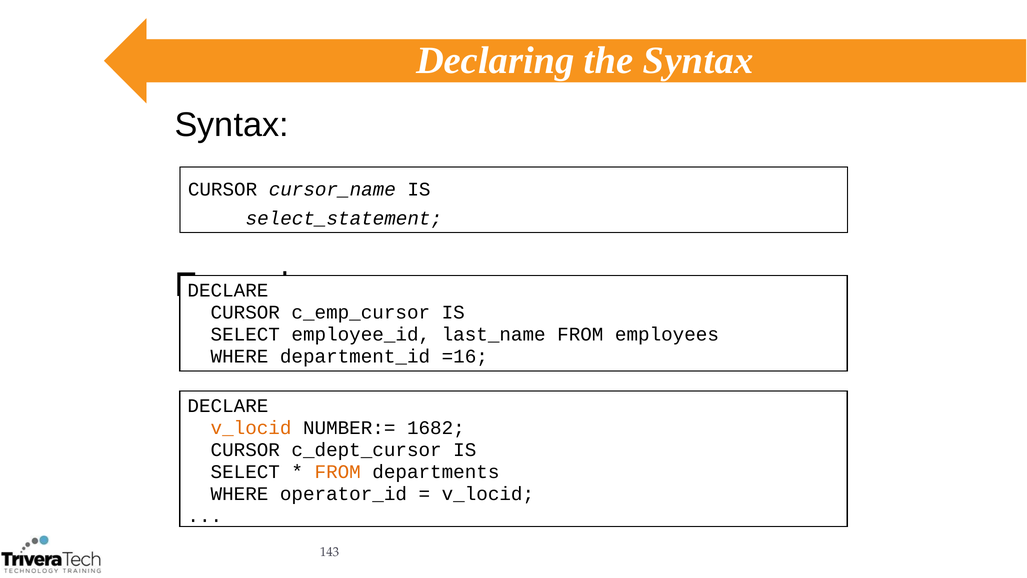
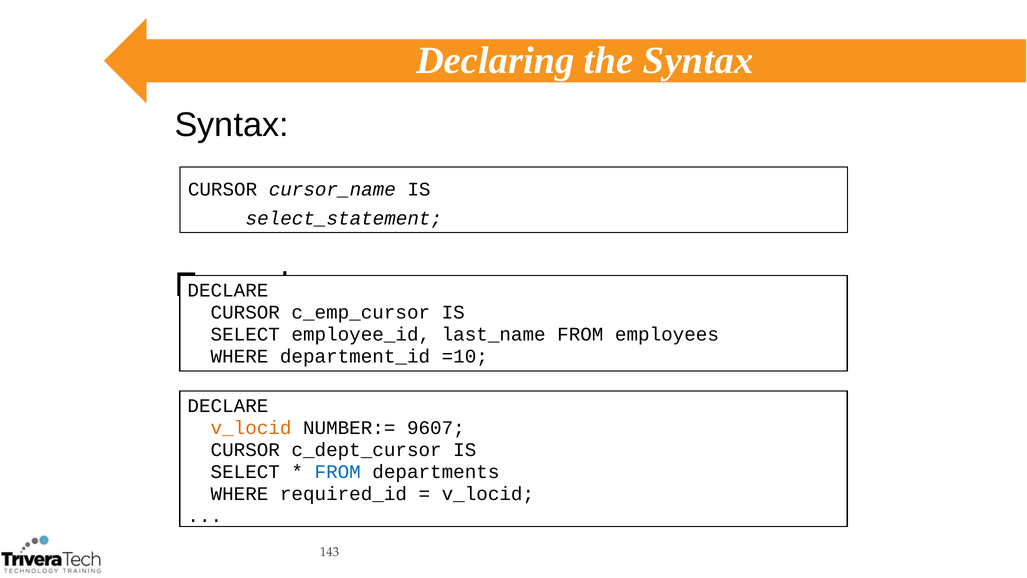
=16: =16 -> =10
1682: 1682 -> 9607
FROM at (338, 472) colour: orange -> blue
operator_id: operator_id -> required_id
